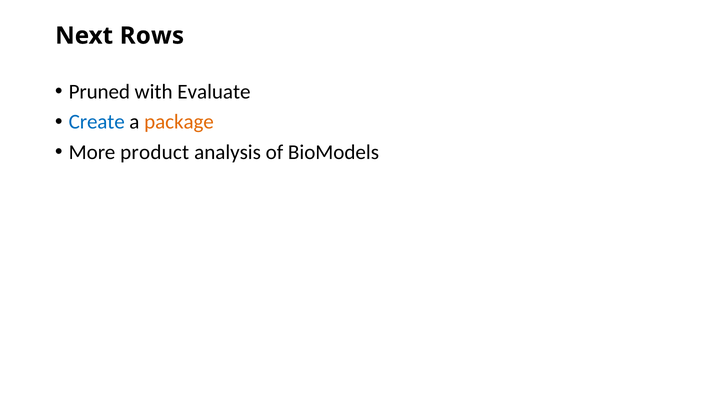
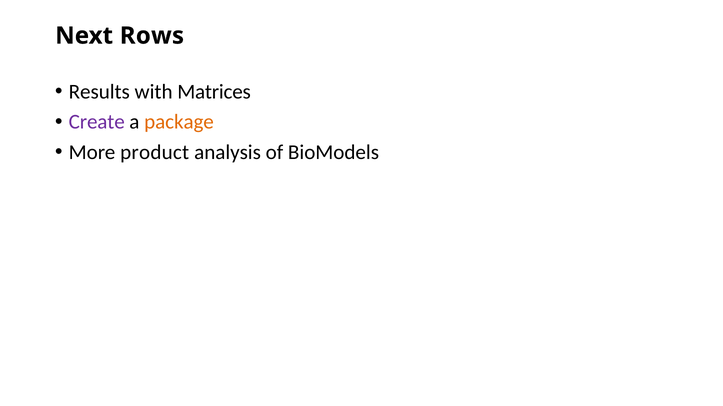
Pruned: Pruned -> Results
Evaluate: Evaluate -> Matrices
Create colour: blue -> purple
